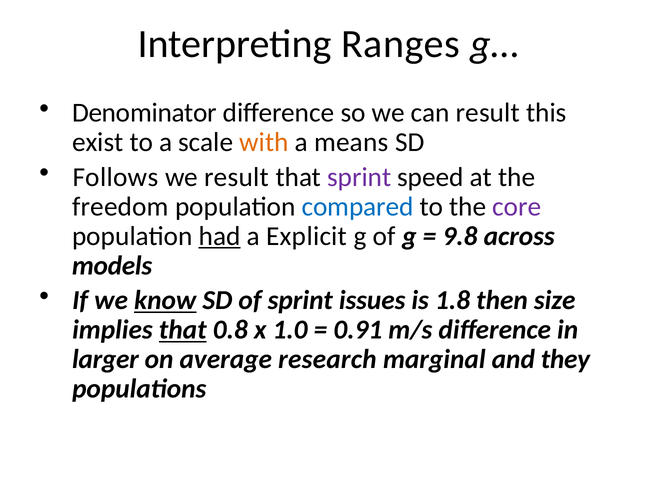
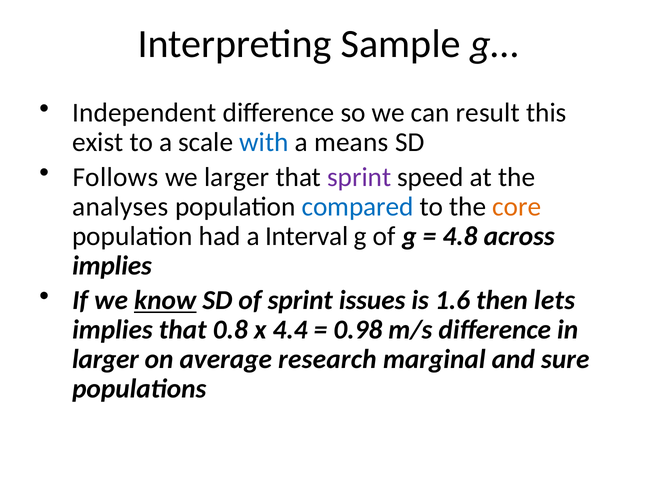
Ranges: Ranges -> Sample
Denominator: Denominator -> Independent
with colour: orange -> blue
we result: result -> larger
freedom: freedom -> analyses
core colour: purple -> orange
had underline: present -> none
Explicit: Explicit -> Interval
9.8: 9.8 -> 4.8
models at (112, 266): models -> implies
1.8: 1.8 -> 1.6
size: size -> lets
that at (183, 330) underline: present -> none
1.0: 1.0 -> 4.4
0.91: 0.91 -> 0.98
they: they -> sure
